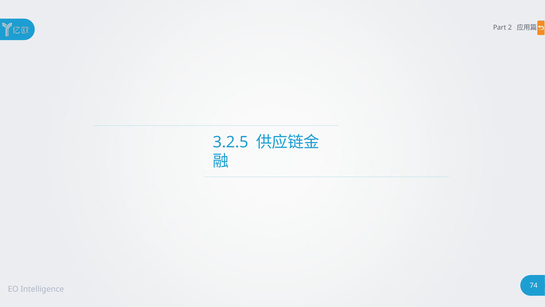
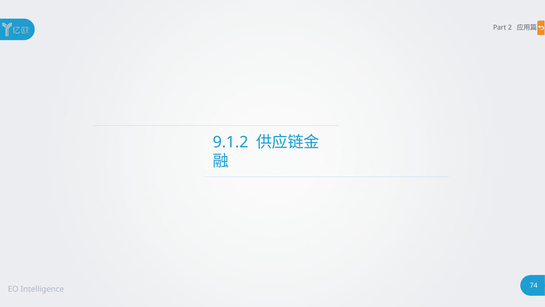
3.2.5: 3.2.5 -> 9.1.2
